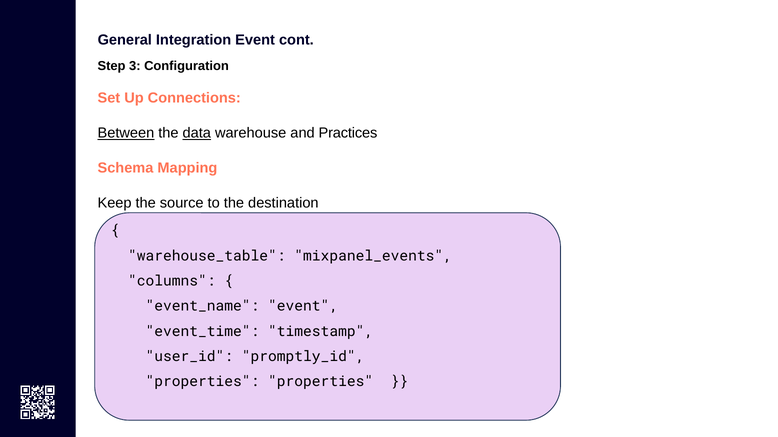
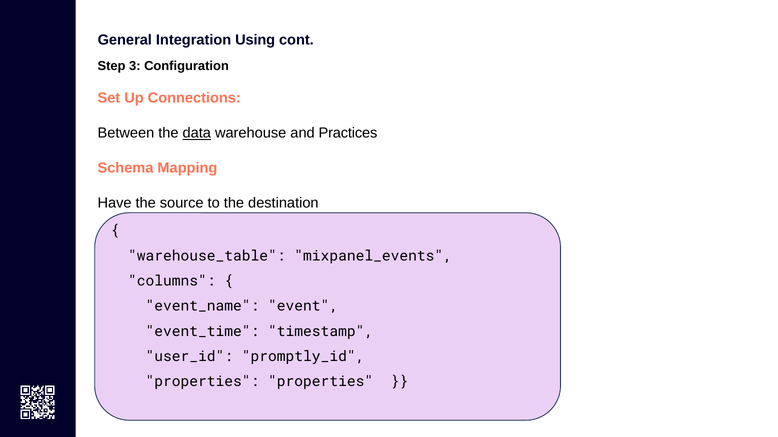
Integration Event: Event -> Using
Between underline: present -> none
Keep: Keep -> Have
